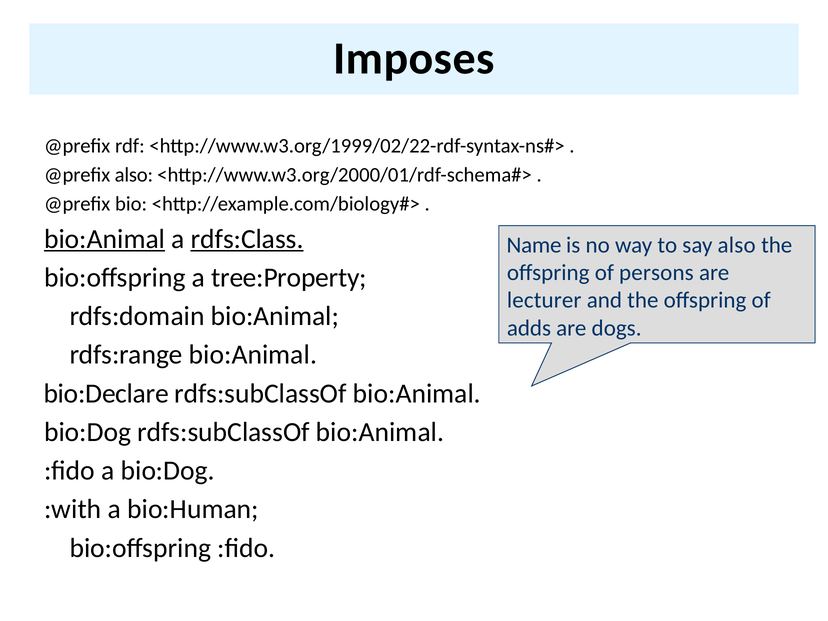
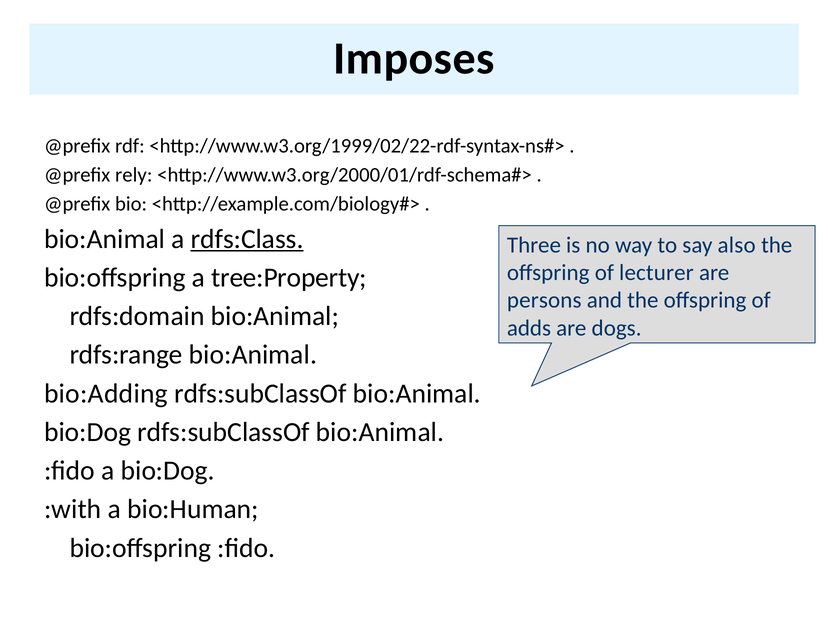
@prefix also: also -> rely
bio:Animal at (105, 239) underline: present -> none
Name: Name -> Three
persons: persons -> lecturer
lecturer: lecturer -> persons
bio:Declare: bio:Declare -> bio:Adding
